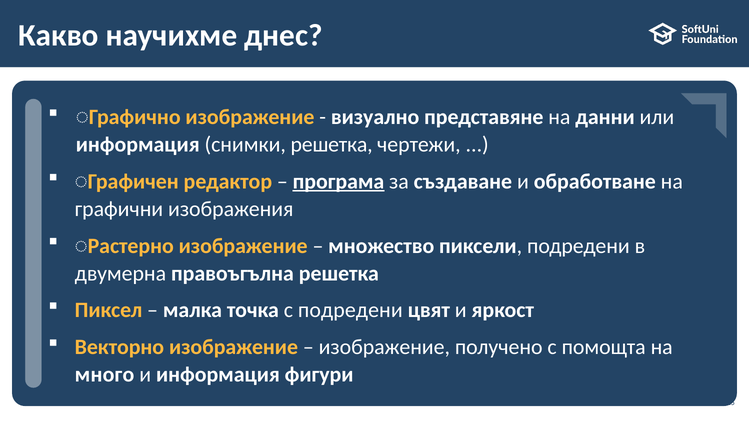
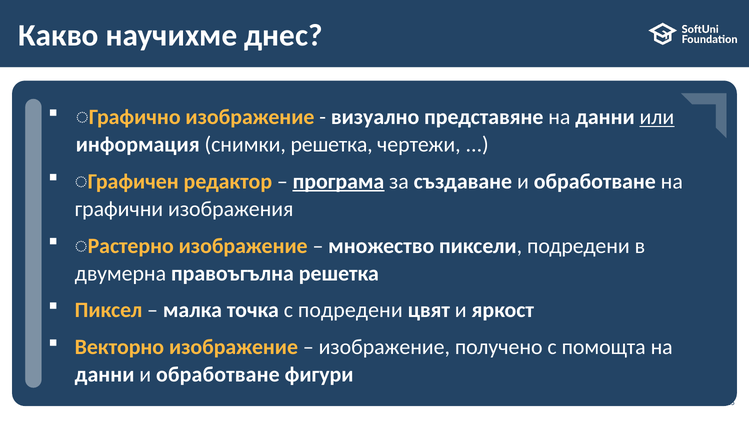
или underline: none -> present
много at (105, 375): много -> данни
информация at (218, 375): информация -> обработване
